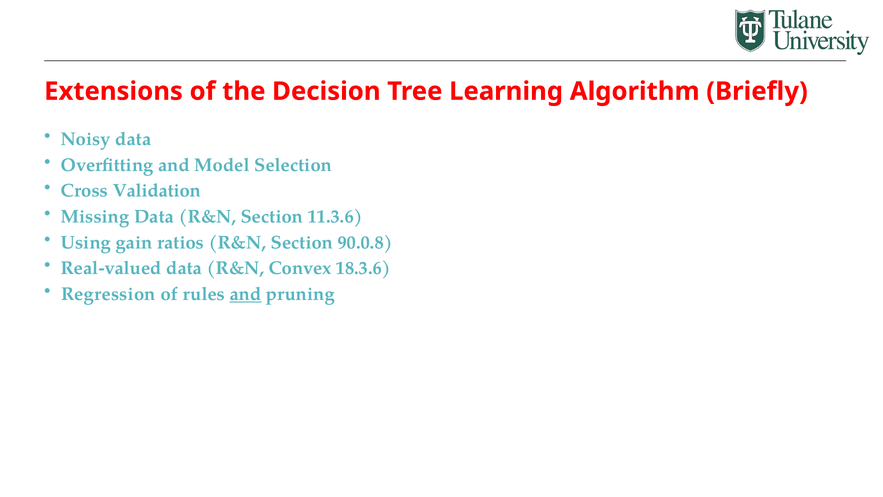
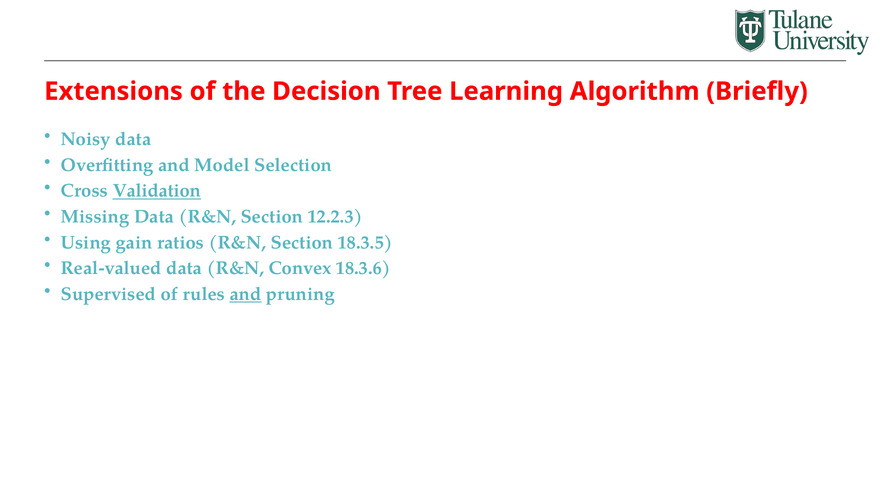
Validation underline: none -> present
11.3.6: 11.3.6 -> 12.2.3
90.0.8: 90.0.8 -> 18.3.5
Regression: Regression -> Supervised
